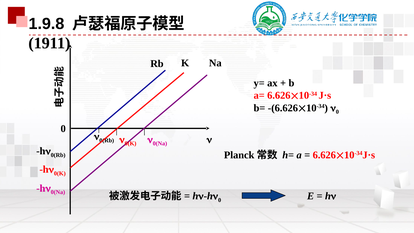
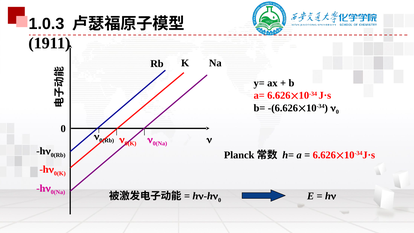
1.9.8: 1.9.8 -> 1.0.3
